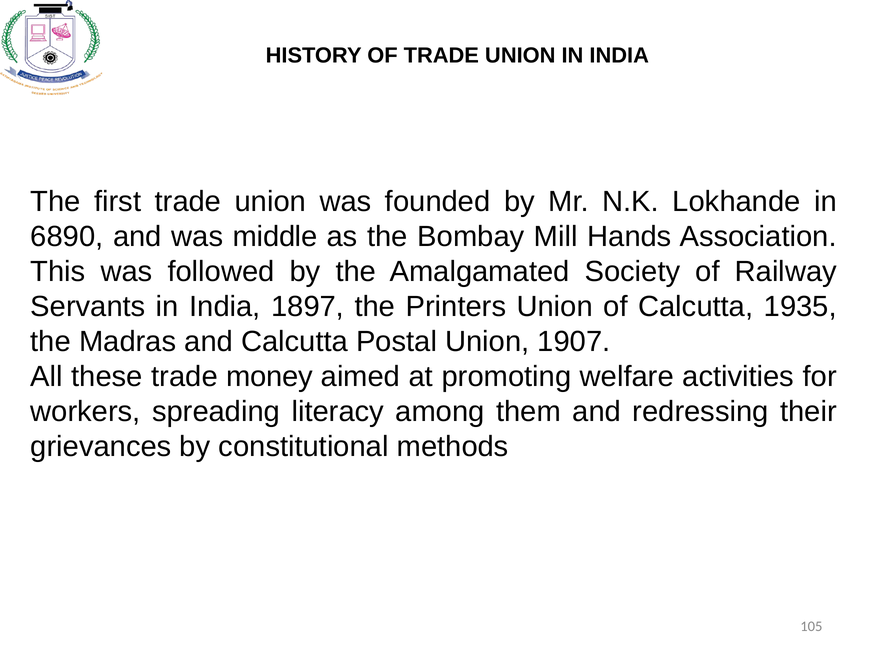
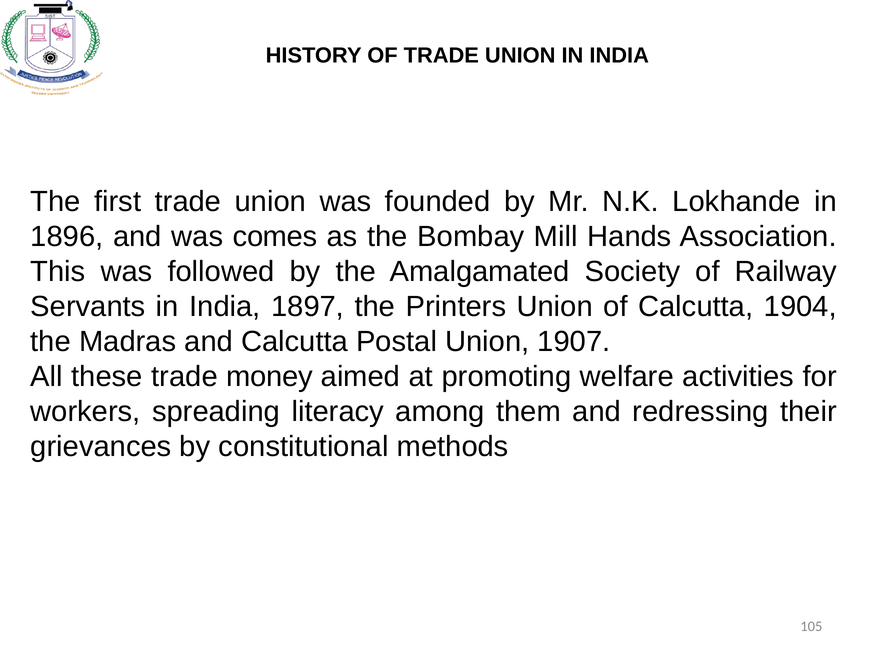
6890: 6890 -> 1896
middle: middle -> comes
1935: 1935 -> 1904
